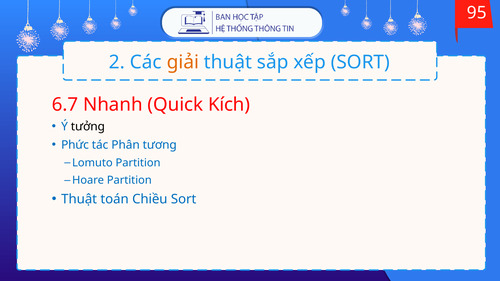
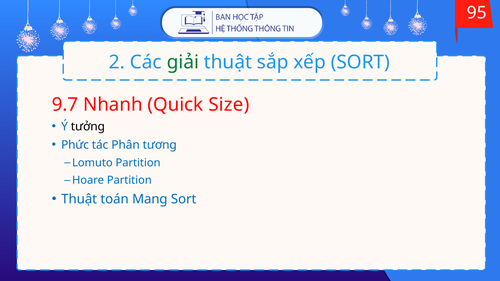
giải colour: orange -> green
6.7: 6.7 -> 9.7
Kích: Kích -> Size
Chiều: Chiều -> Mang
